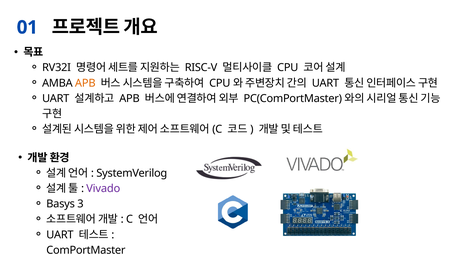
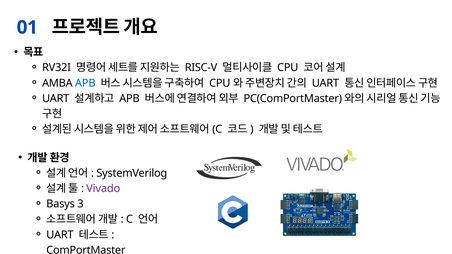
APB at (85, 83) colour: orange -> blue
